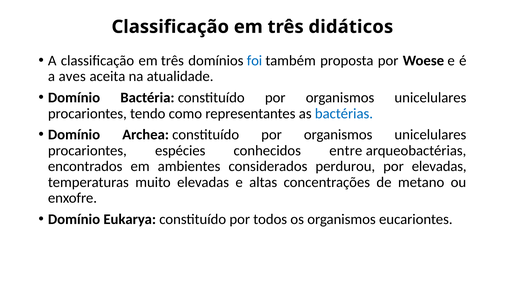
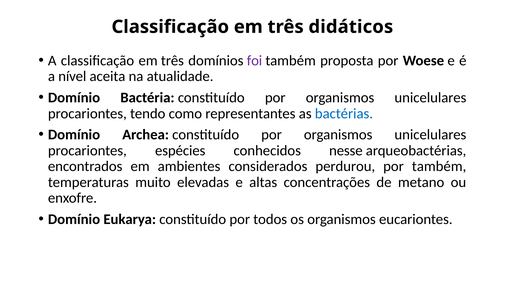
foi colour: blue -> purple
aves: aves -> nível
entre: entre -> nesse
por elevadas: elevadas -> também
